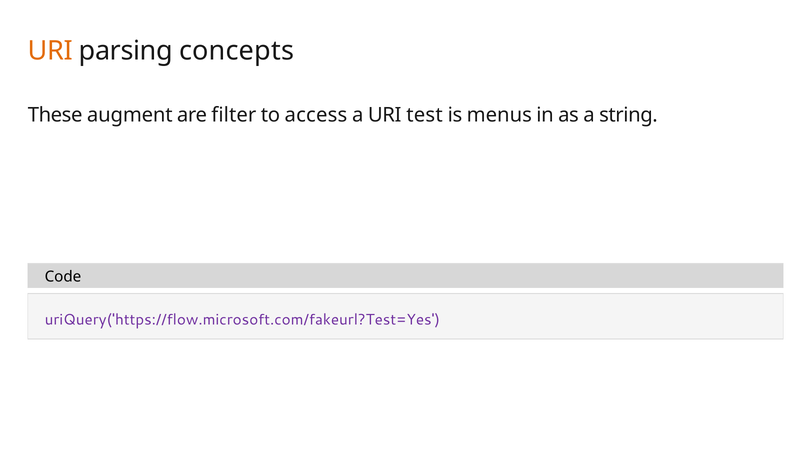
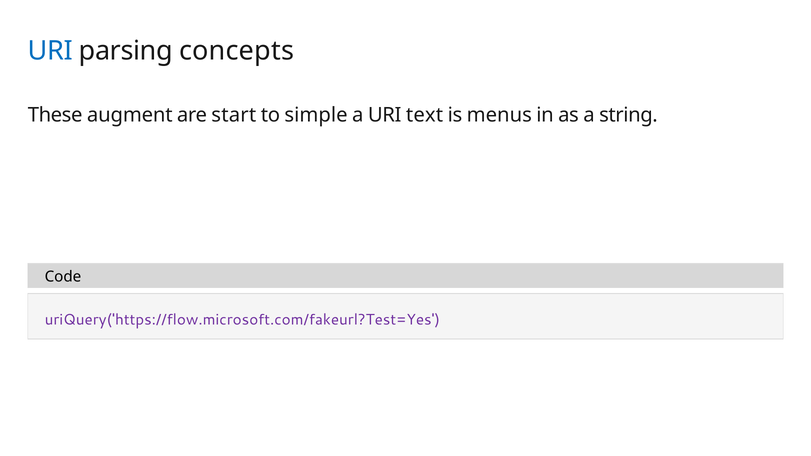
URI at (50, 51) colour: orange -> blue
filter: filter -> start
access: access -> simple
test: test -> text
